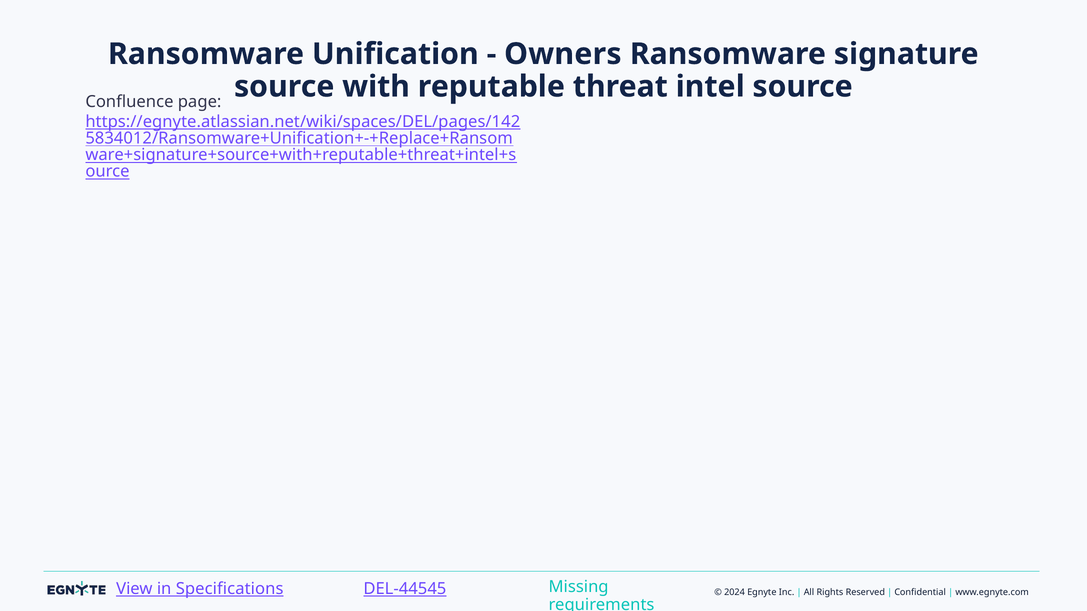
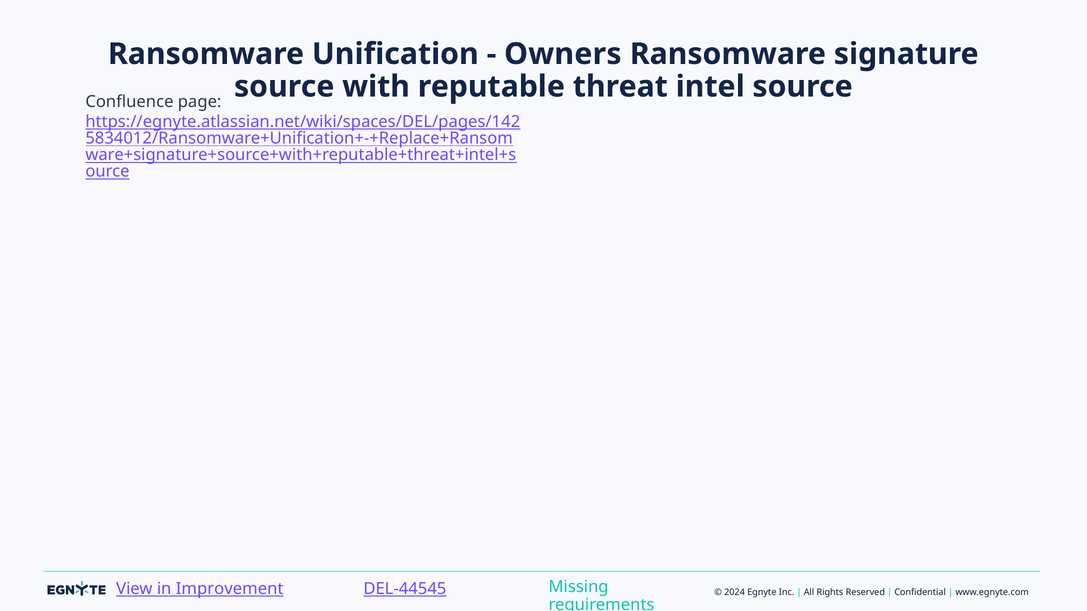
Specifications: Specifications -> Improvement
